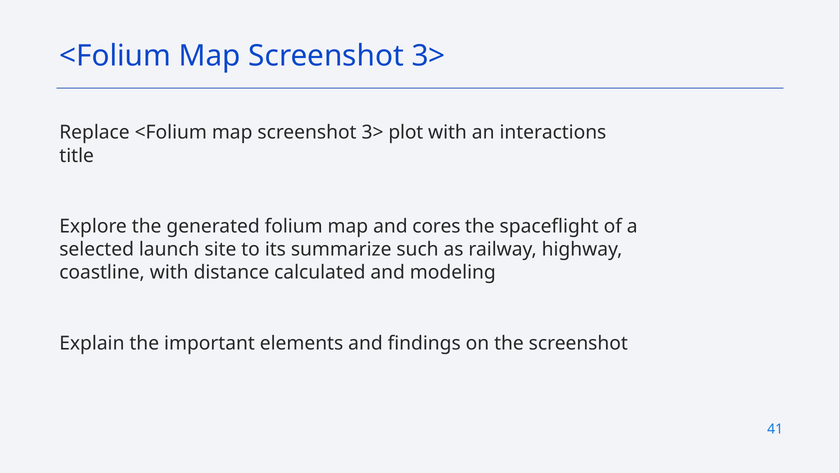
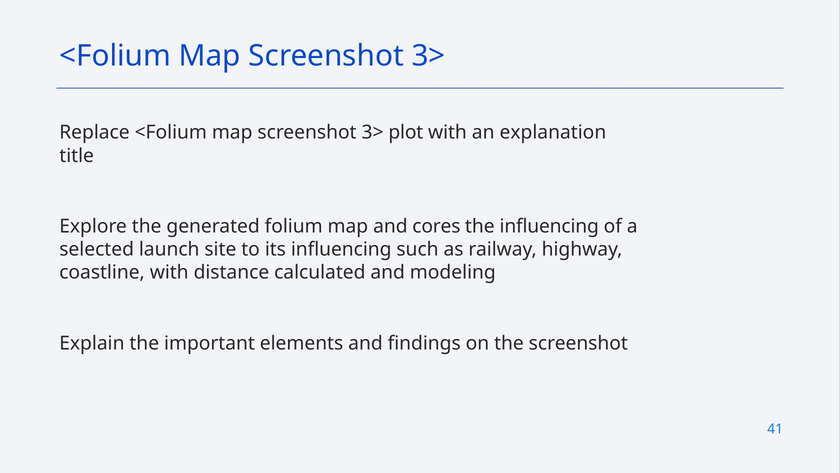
interactions: interactions -> explanation
the spaceflight: spaceflight -> influencing
its summarize: summarize -> influencing
